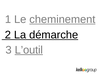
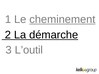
L’outil underline: present -> none
